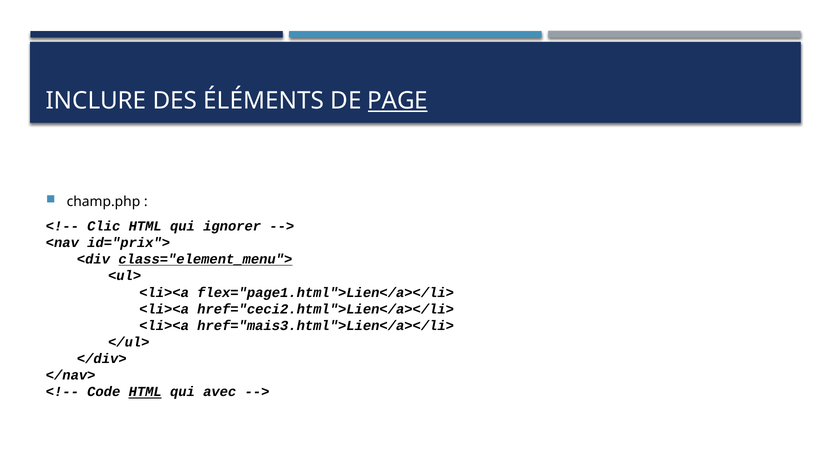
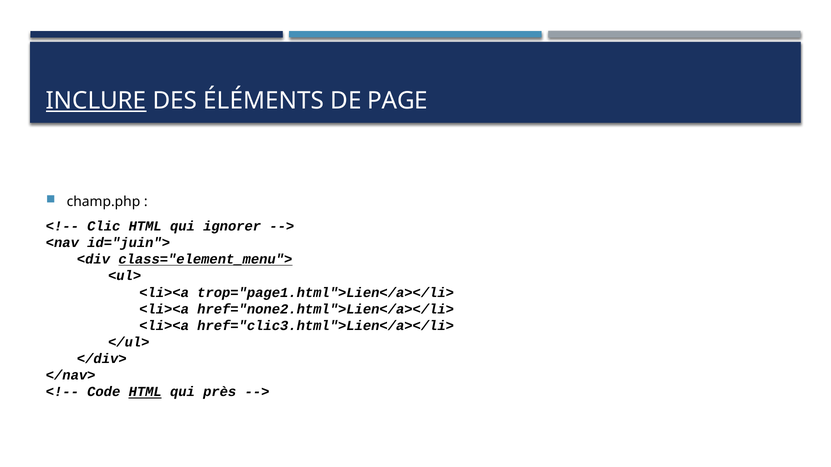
INCLURE underline: none -> present
PAGE underline: present -> none
id="prix">: id="prix"> -> id="juin">
flex="page1.html">Lien</a></li>: flex="page1.html">Lien</a></li> -> trop="page1.html">Lien</a></li>
href="ceci2.html">Lien</a></li>: href="ceci2.html">Lien</a></li> -> href="none2.html">Lien</a></li>
href="mais3.html">Lien</a></li>: href="mais3.html">Lien</a></li> -> href="clic3.html">Lien</a></li>
avec: avec -> près
